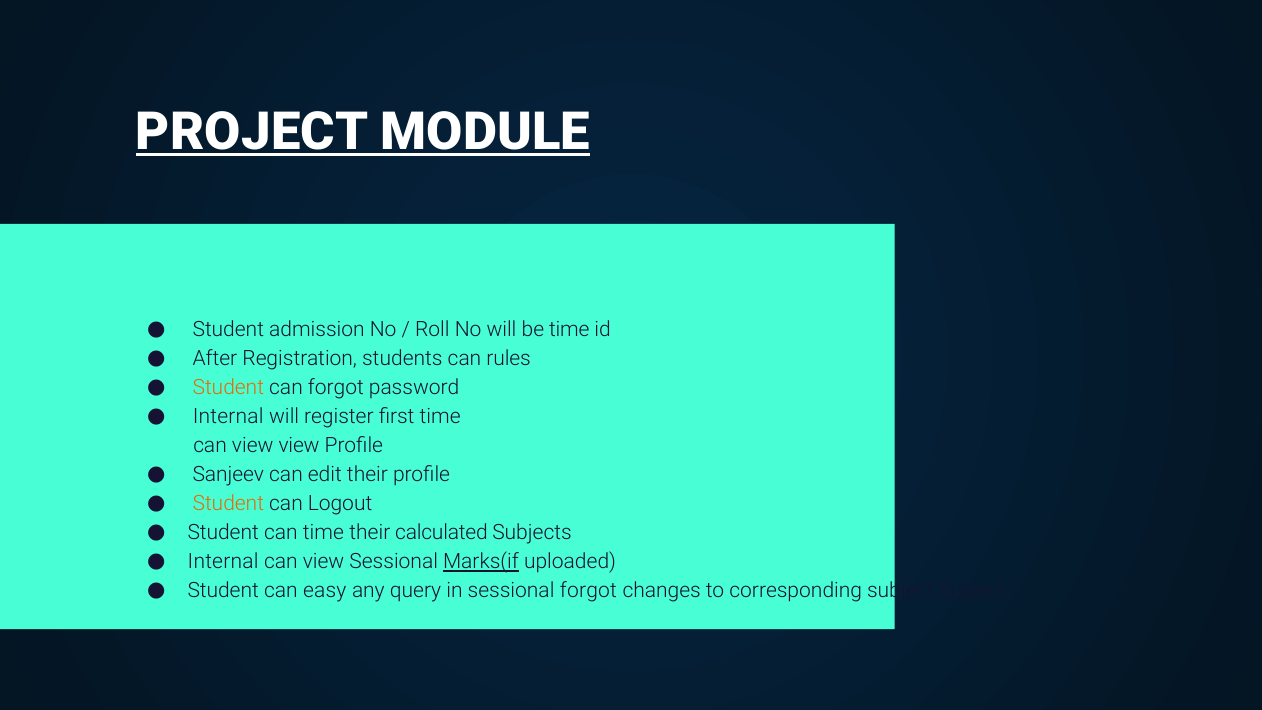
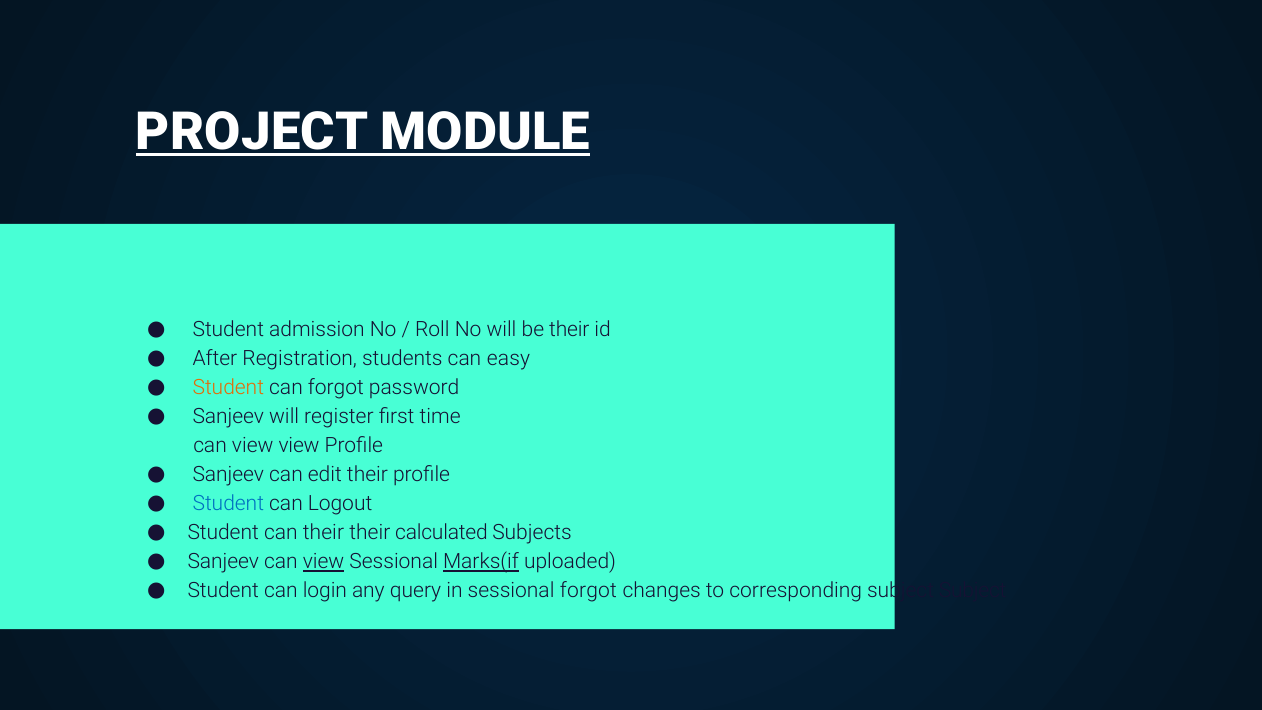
be time: time -> their
rules: rules -> easy
Internal at (228, 417): Internal -> Sanjeev
Student at (228, 504) colour: orange -> blue
can time: time -> their
Internal at (223, 562): Internal -> Sanjeev
view at (323, 562) underline: none -> present
easy: easy -> login
